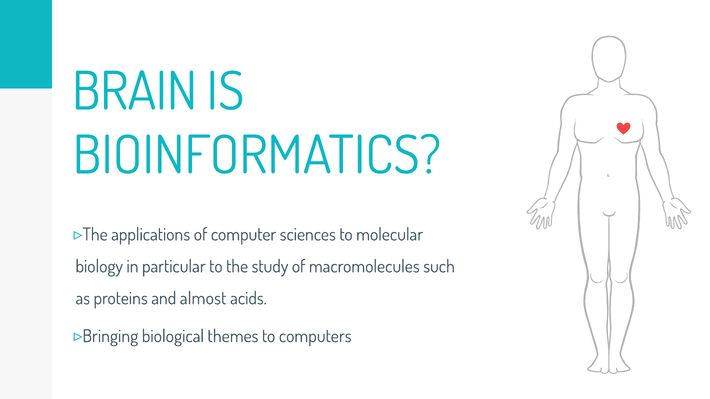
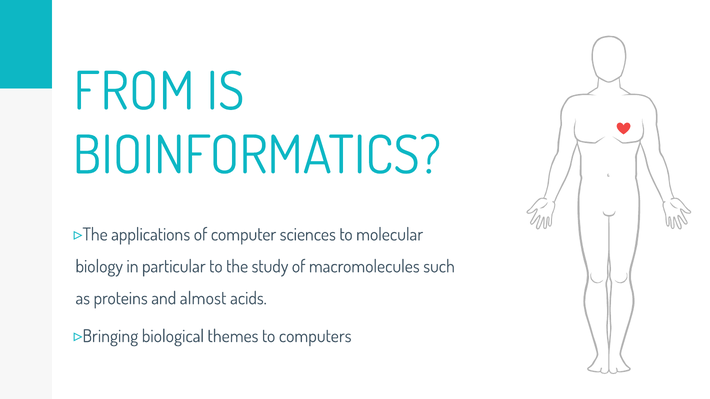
BRAIN: BRAIN -> FROM
